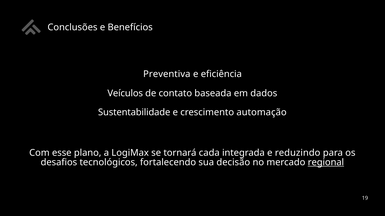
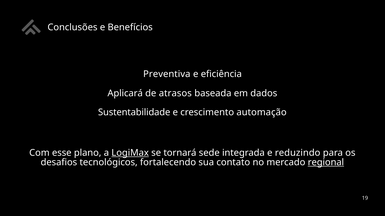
Veículos: Veículos -> Aplicará
contato: contato -> atrasos
LogiMax underline: none -> present
cada: cada -> sede
decisão: decisão -> contato
